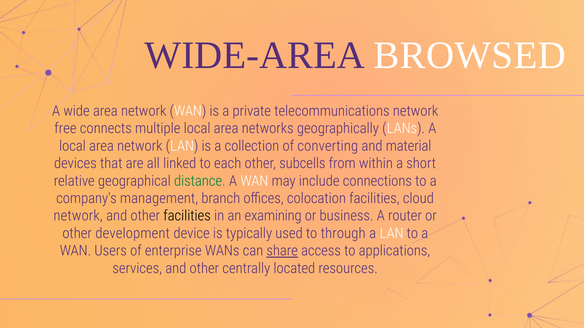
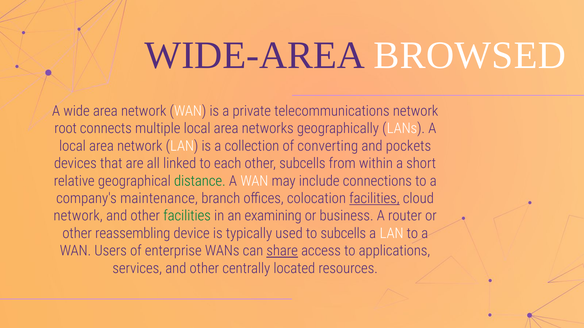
free: free -> root
material: material -> pockets
management: management -> maintenance
facilities at (374, 199) underline: none -> present
facilities at (187, 216) colour: black -> green
development: development -> reassembling
to through: through -> subcells
